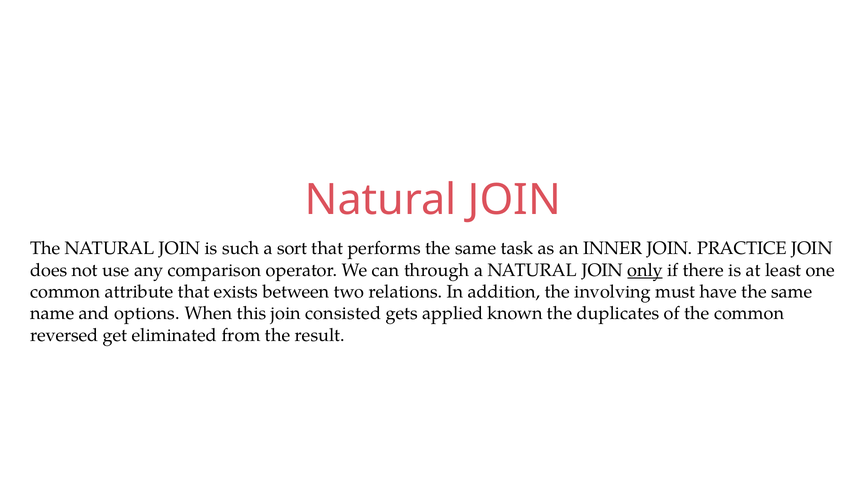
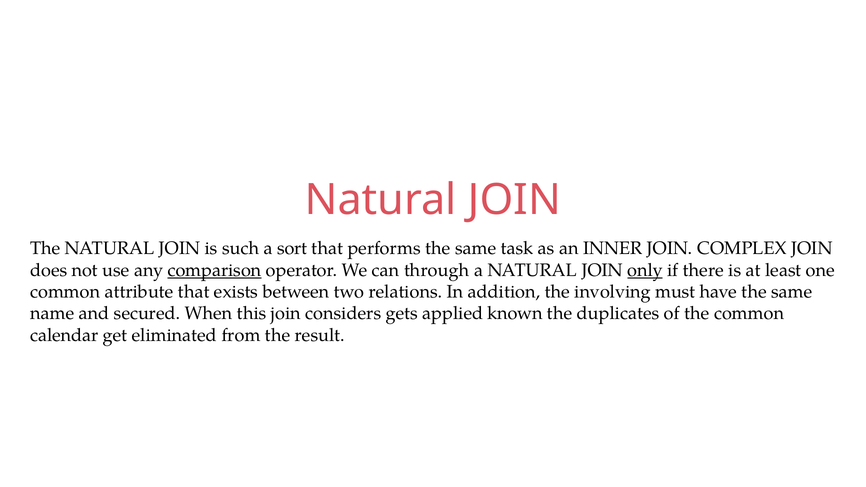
PRACTICE: PRACTICE -> COMPLEX
comparison underline: none -> present
options: options -> secured
consisted: consisted -> considers
reversed: reversed -> calendar
